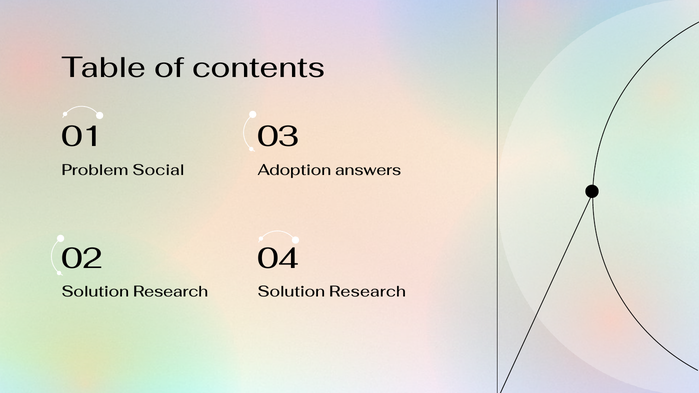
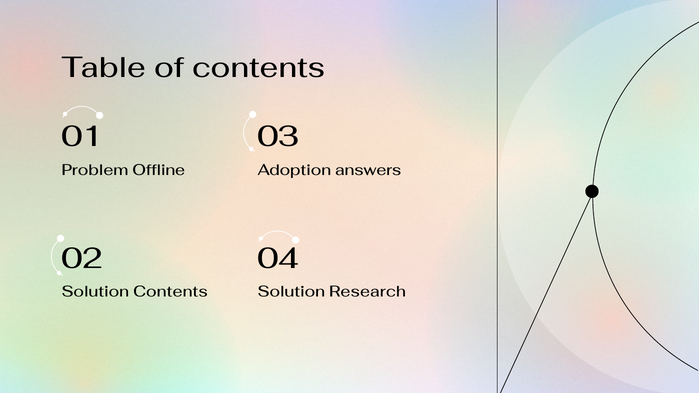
Social: Social -> Offline
Research at (171, 292): Research -> Contents
